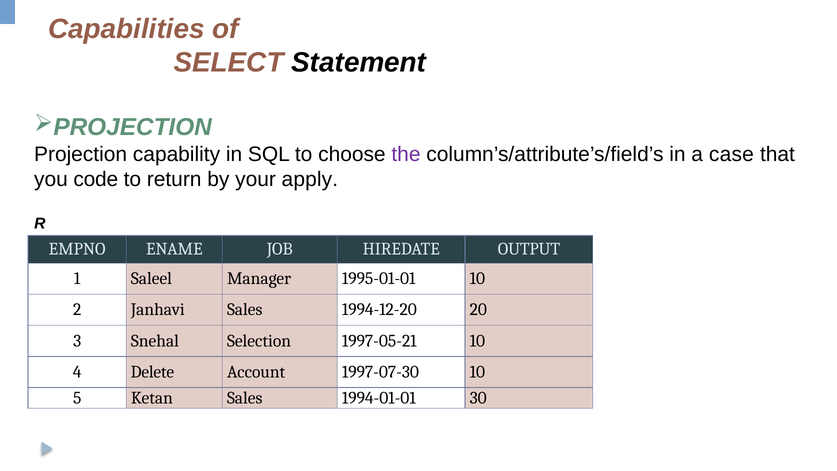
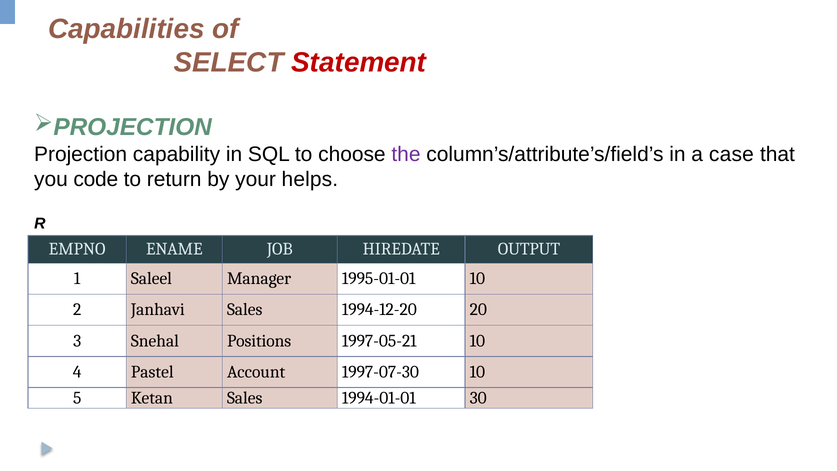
Statement colour: black -> red
apply: apply -> helps
Selection: Selection -> Positions
Delete: Delete -> Pastel
